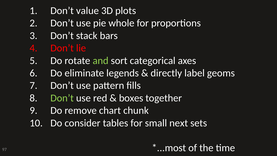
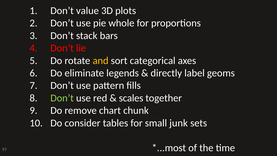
and colour: light green -> yellow
boxes: boxes -> scales
next: next -> junk
